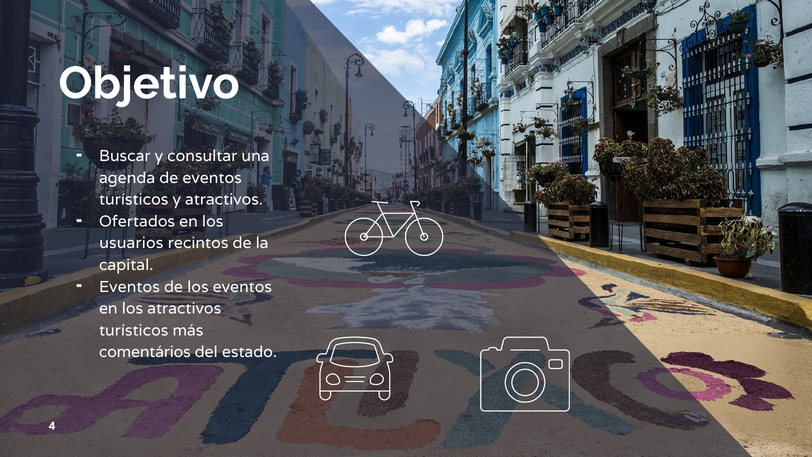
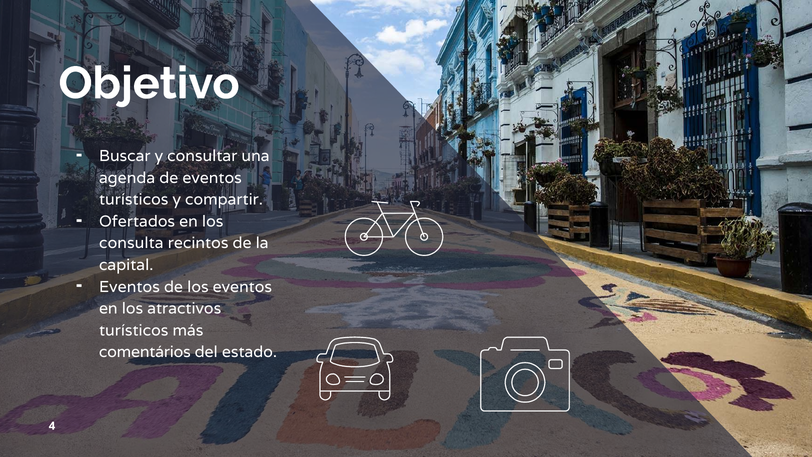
y atractivos: atractivos -> compartir
usuarios: usuarios -> consulta
